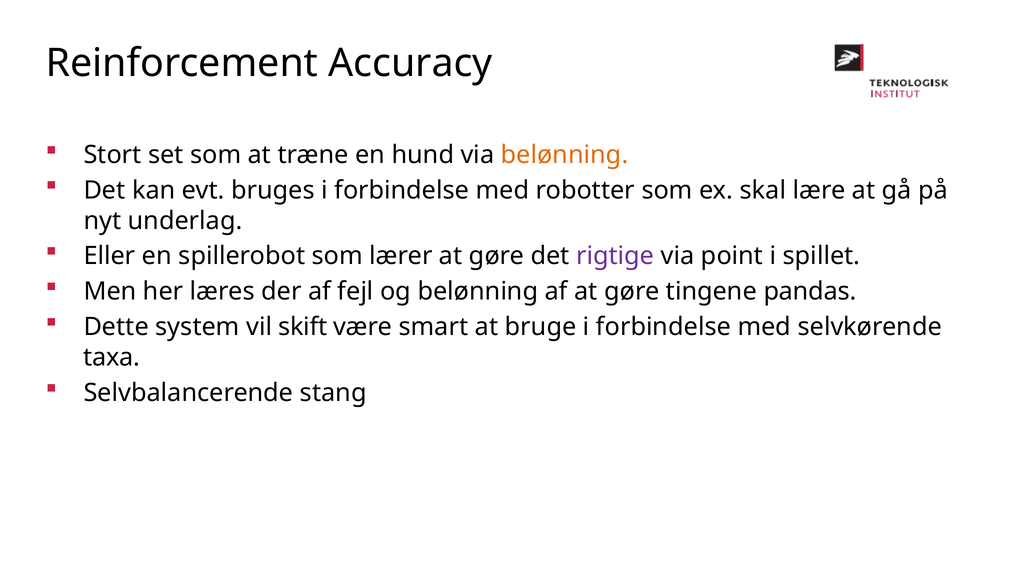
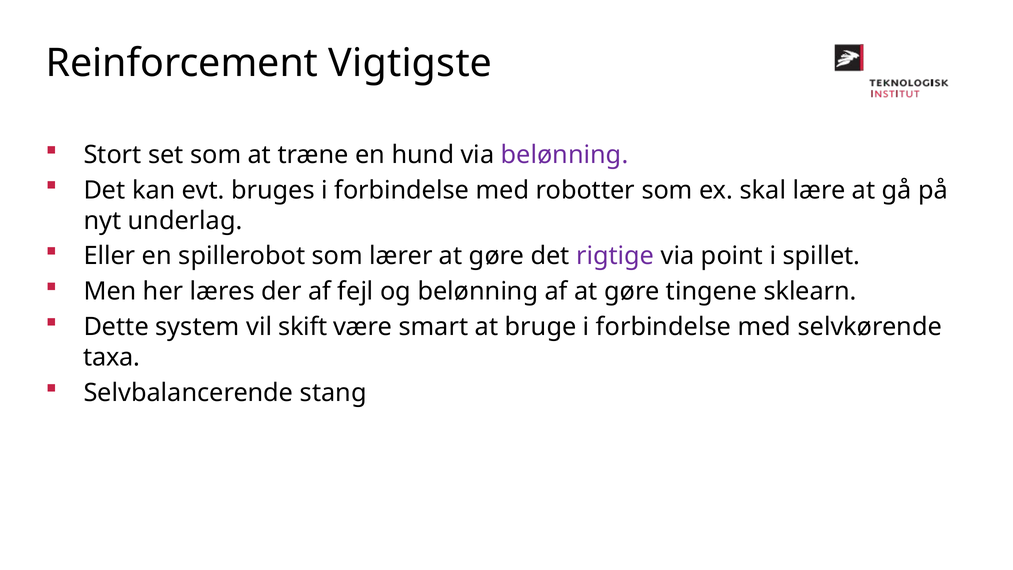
Accuracy: Accuracy -> Vigtigste
belønning at (565, 155) colour: orange -> purple
pandas: pandas -> sklearn
